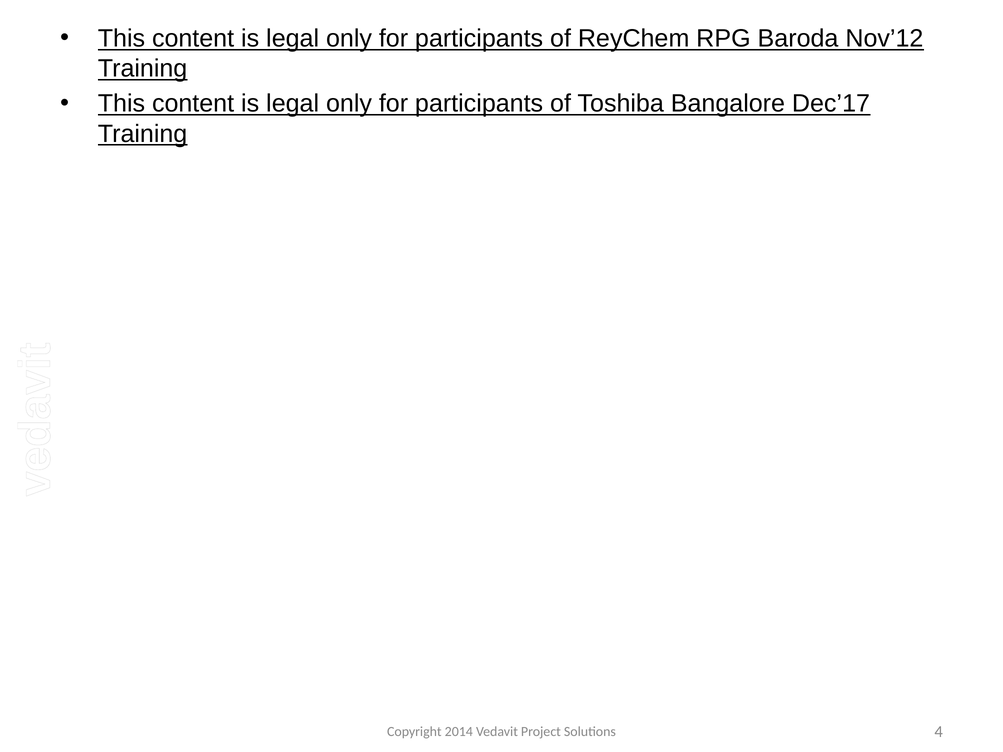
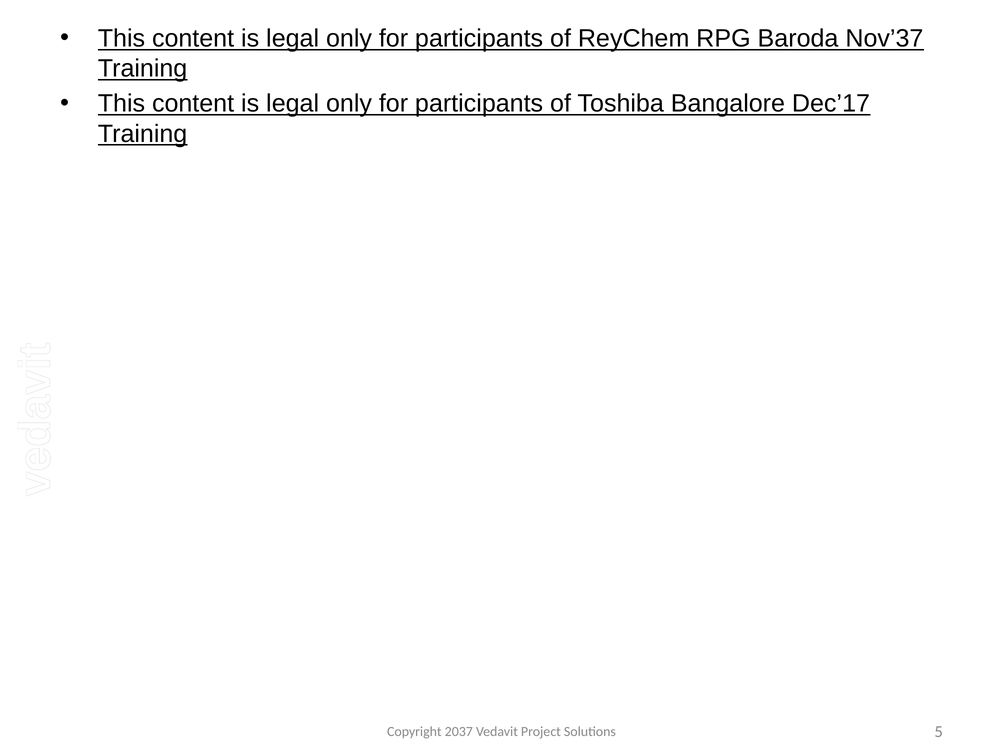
Nov’12: Nov’12 -> Nov’37
2014: 2014 -> 2037
4: 4 -> 5
